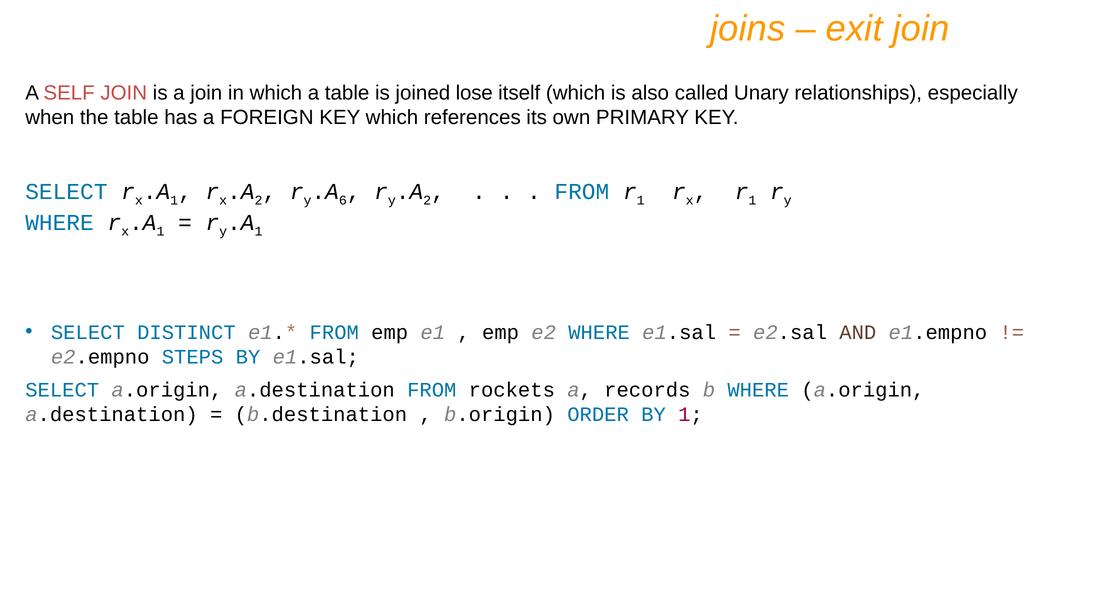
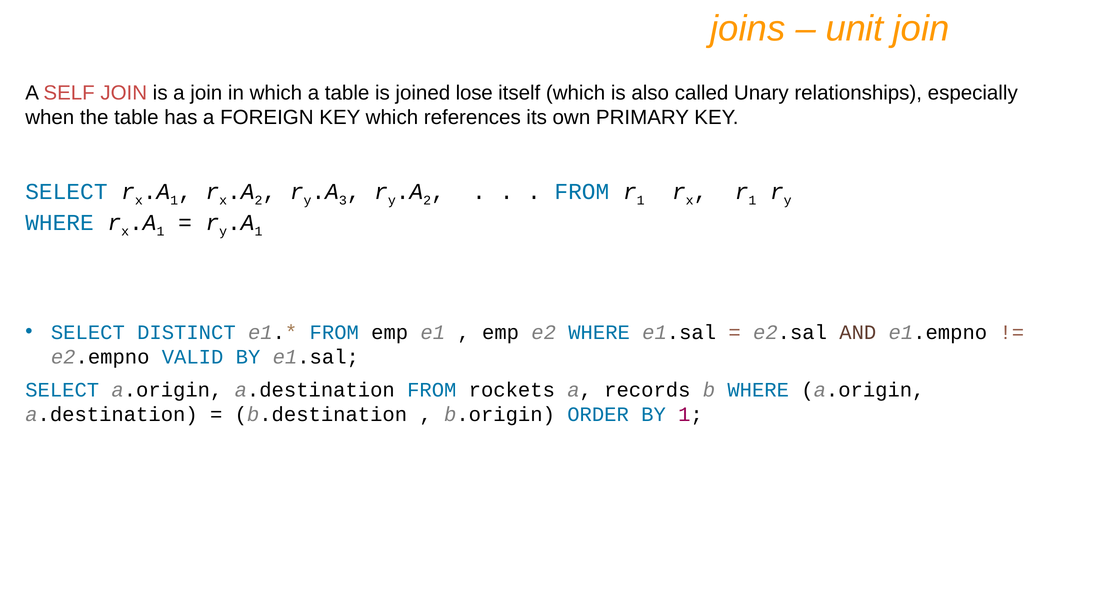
exit: exit -> unit
6: 6 -> 3
STEPS: STEPS -> VALID
